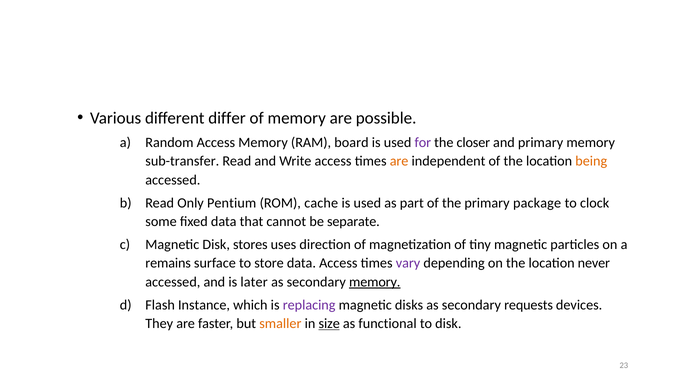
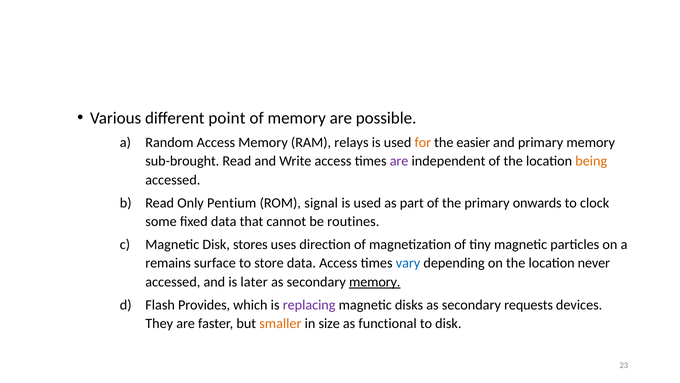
differ: differ -> point
board: board -> relays
for colour: purple -> orange
closer: closer -> easier
sub-transfer: sub-transfer -> sub-brought
are at (399, 161) colour: orange -> purple
cache: cache -> signal
package: package -> onwards
separate: separate -> routines
vary colour: purple -> blue
Instance: Instance -> Provides
size underline: present -> none
